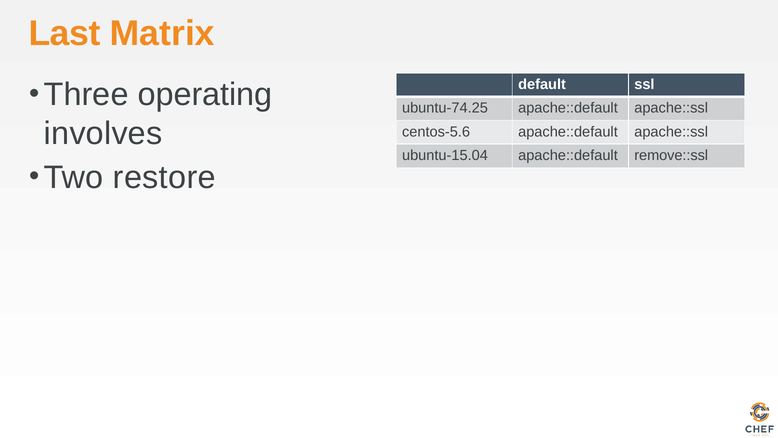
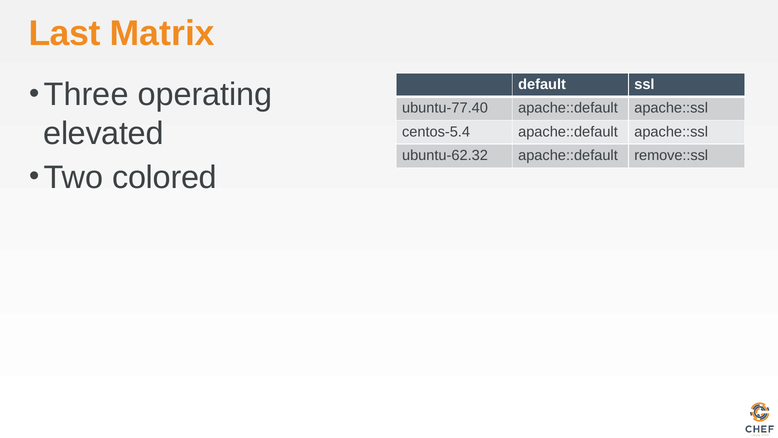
ubuntu-74.25: ubuntu-74.25 -> ubuntu-77.40
involves: involves -> elevated
centos-5.6: centos-5.6 -> centos-5.4
ubuntu-15.04: ubuntu-15.04 -> ubuntu-62.32
restore: restore -> colored
